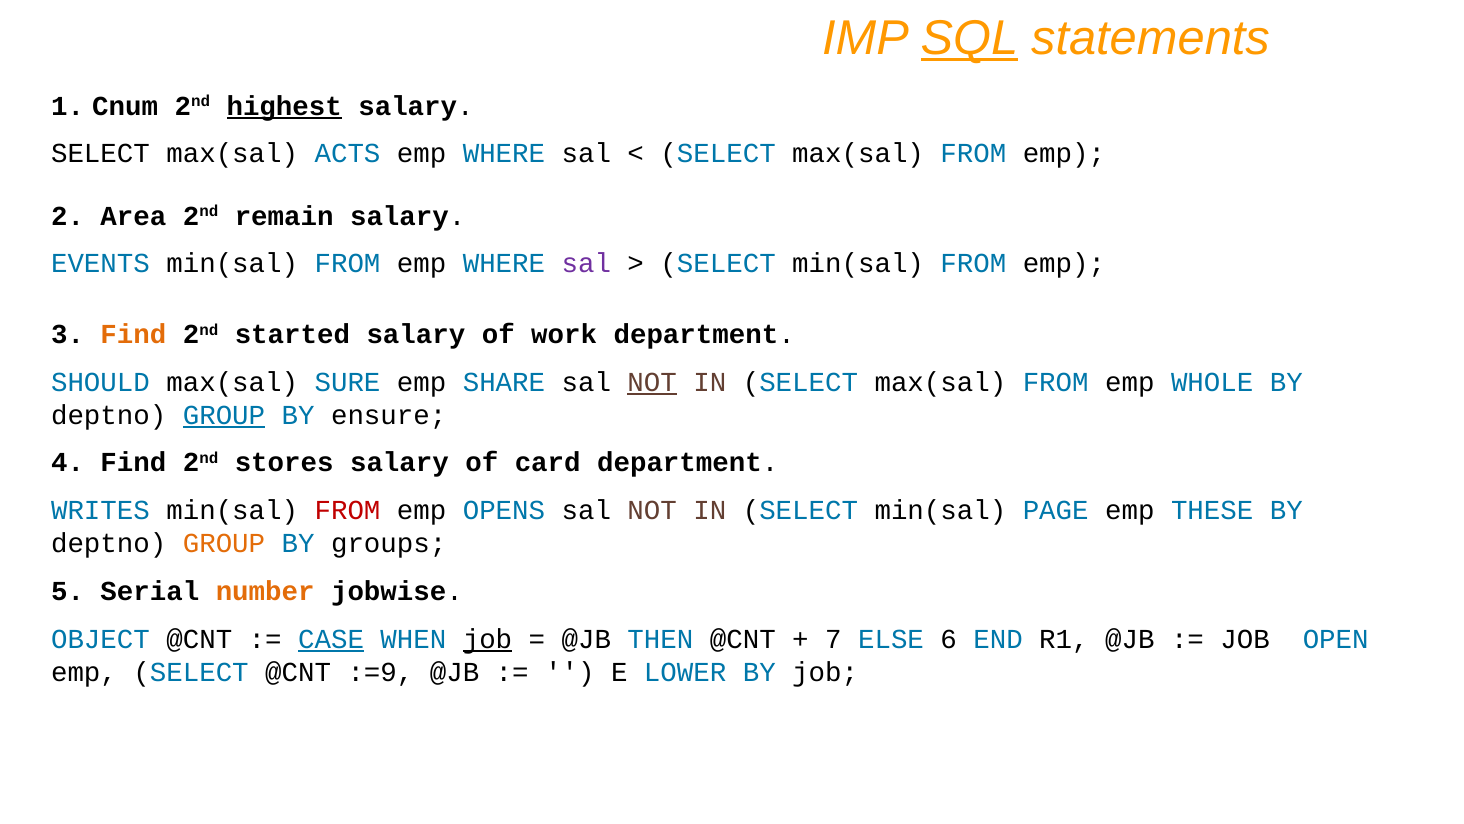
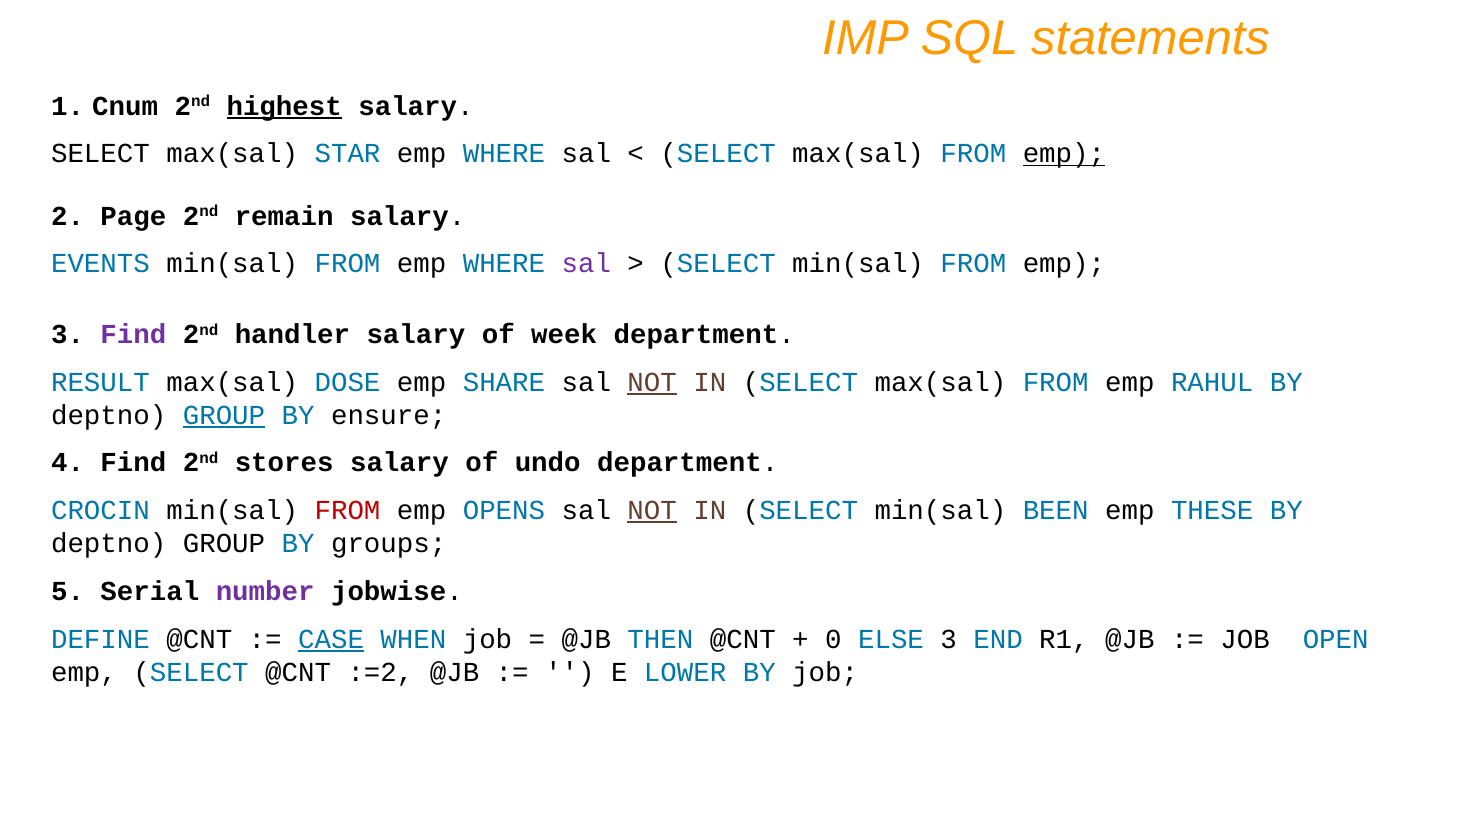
SQL underline: present -> none
ACTS: ACTS -> STAR
emp at (1064, 154) underline: none -> present
Area: Area -> Page
Find at (133, 334) colour: orange -> purple
started: started -> handler
work: work -> week
SHOULD: SHOULD -> RESULT
SURE: SURE -> DOSE
WHOLE: WHOLE -> RAHUL
card: card -> undo
WRITES: WRITES -> CROCIN
NOT at (652, 510) underline: none -> present
PAGE: PAGE -> BEEN
GROUP at (224, 543) colour: orange -> black
number colour: orange -> purple
OBJECT: OBJECT -> DEFINE
job at (488, 639) underline: present -> none
7: 7 -> 0
ELSE 6: 6 -> 3
:=9: :=9 -> :=2
